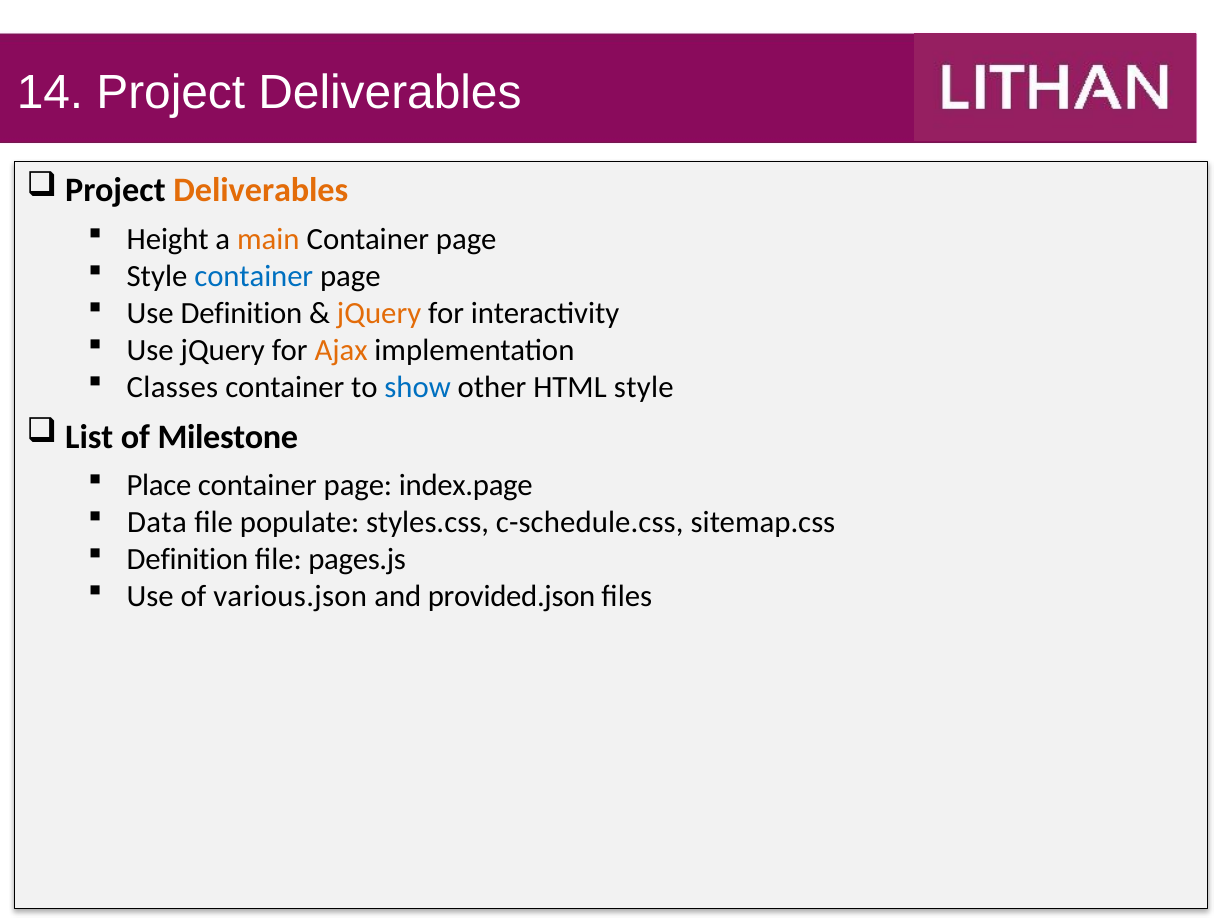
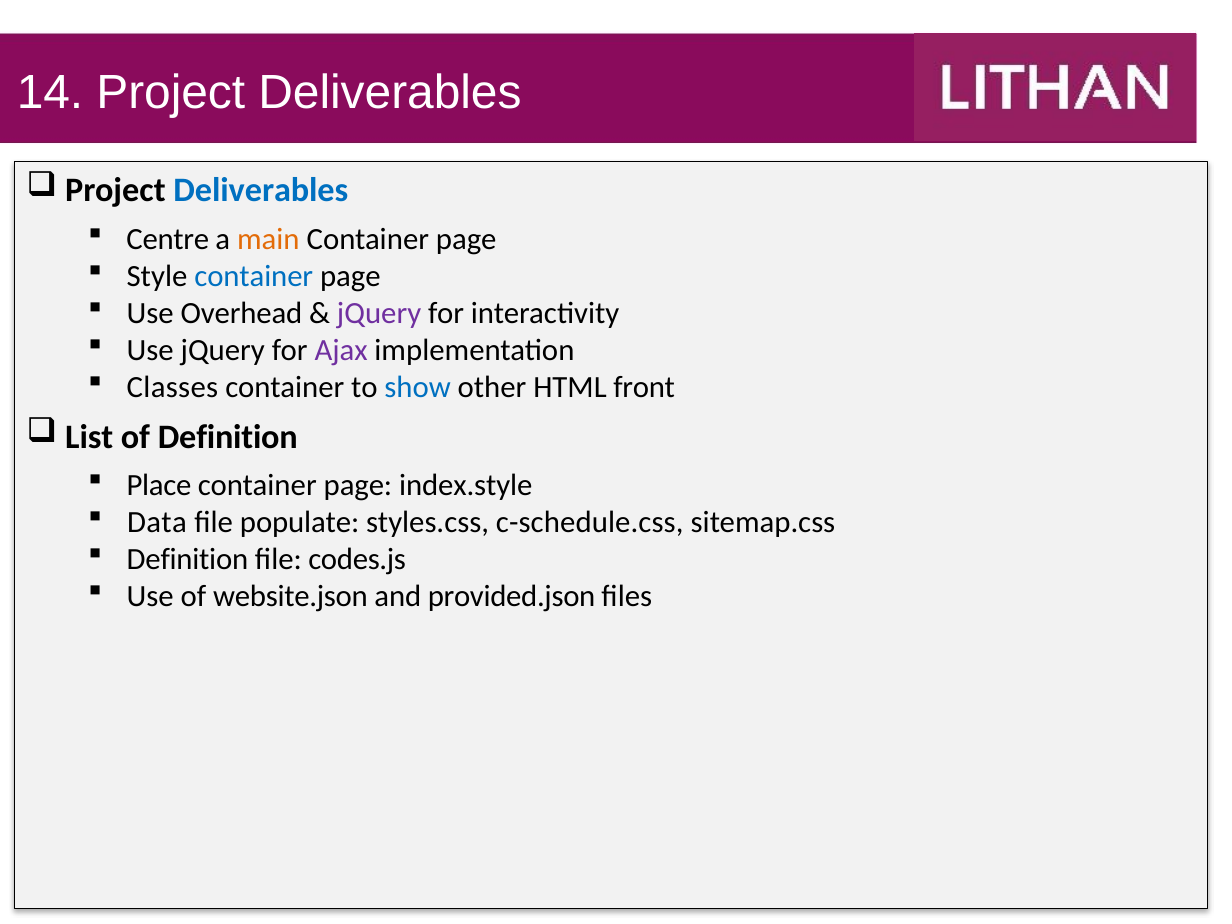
Deliverables at (261, 190) colour: orange -> blue
Height: Height -> Centre
Use Definition: Definition -> Overhead
jQuery at (379, 313) colour: orange -> purple
Ajax colour: orange -> purple
HTML style: style -> front
of Milestone: Milestone -> Definition
index.page: index.page -> index.style
pages.js: pages.js -> codes.js
various.json: various.json -> website.json
